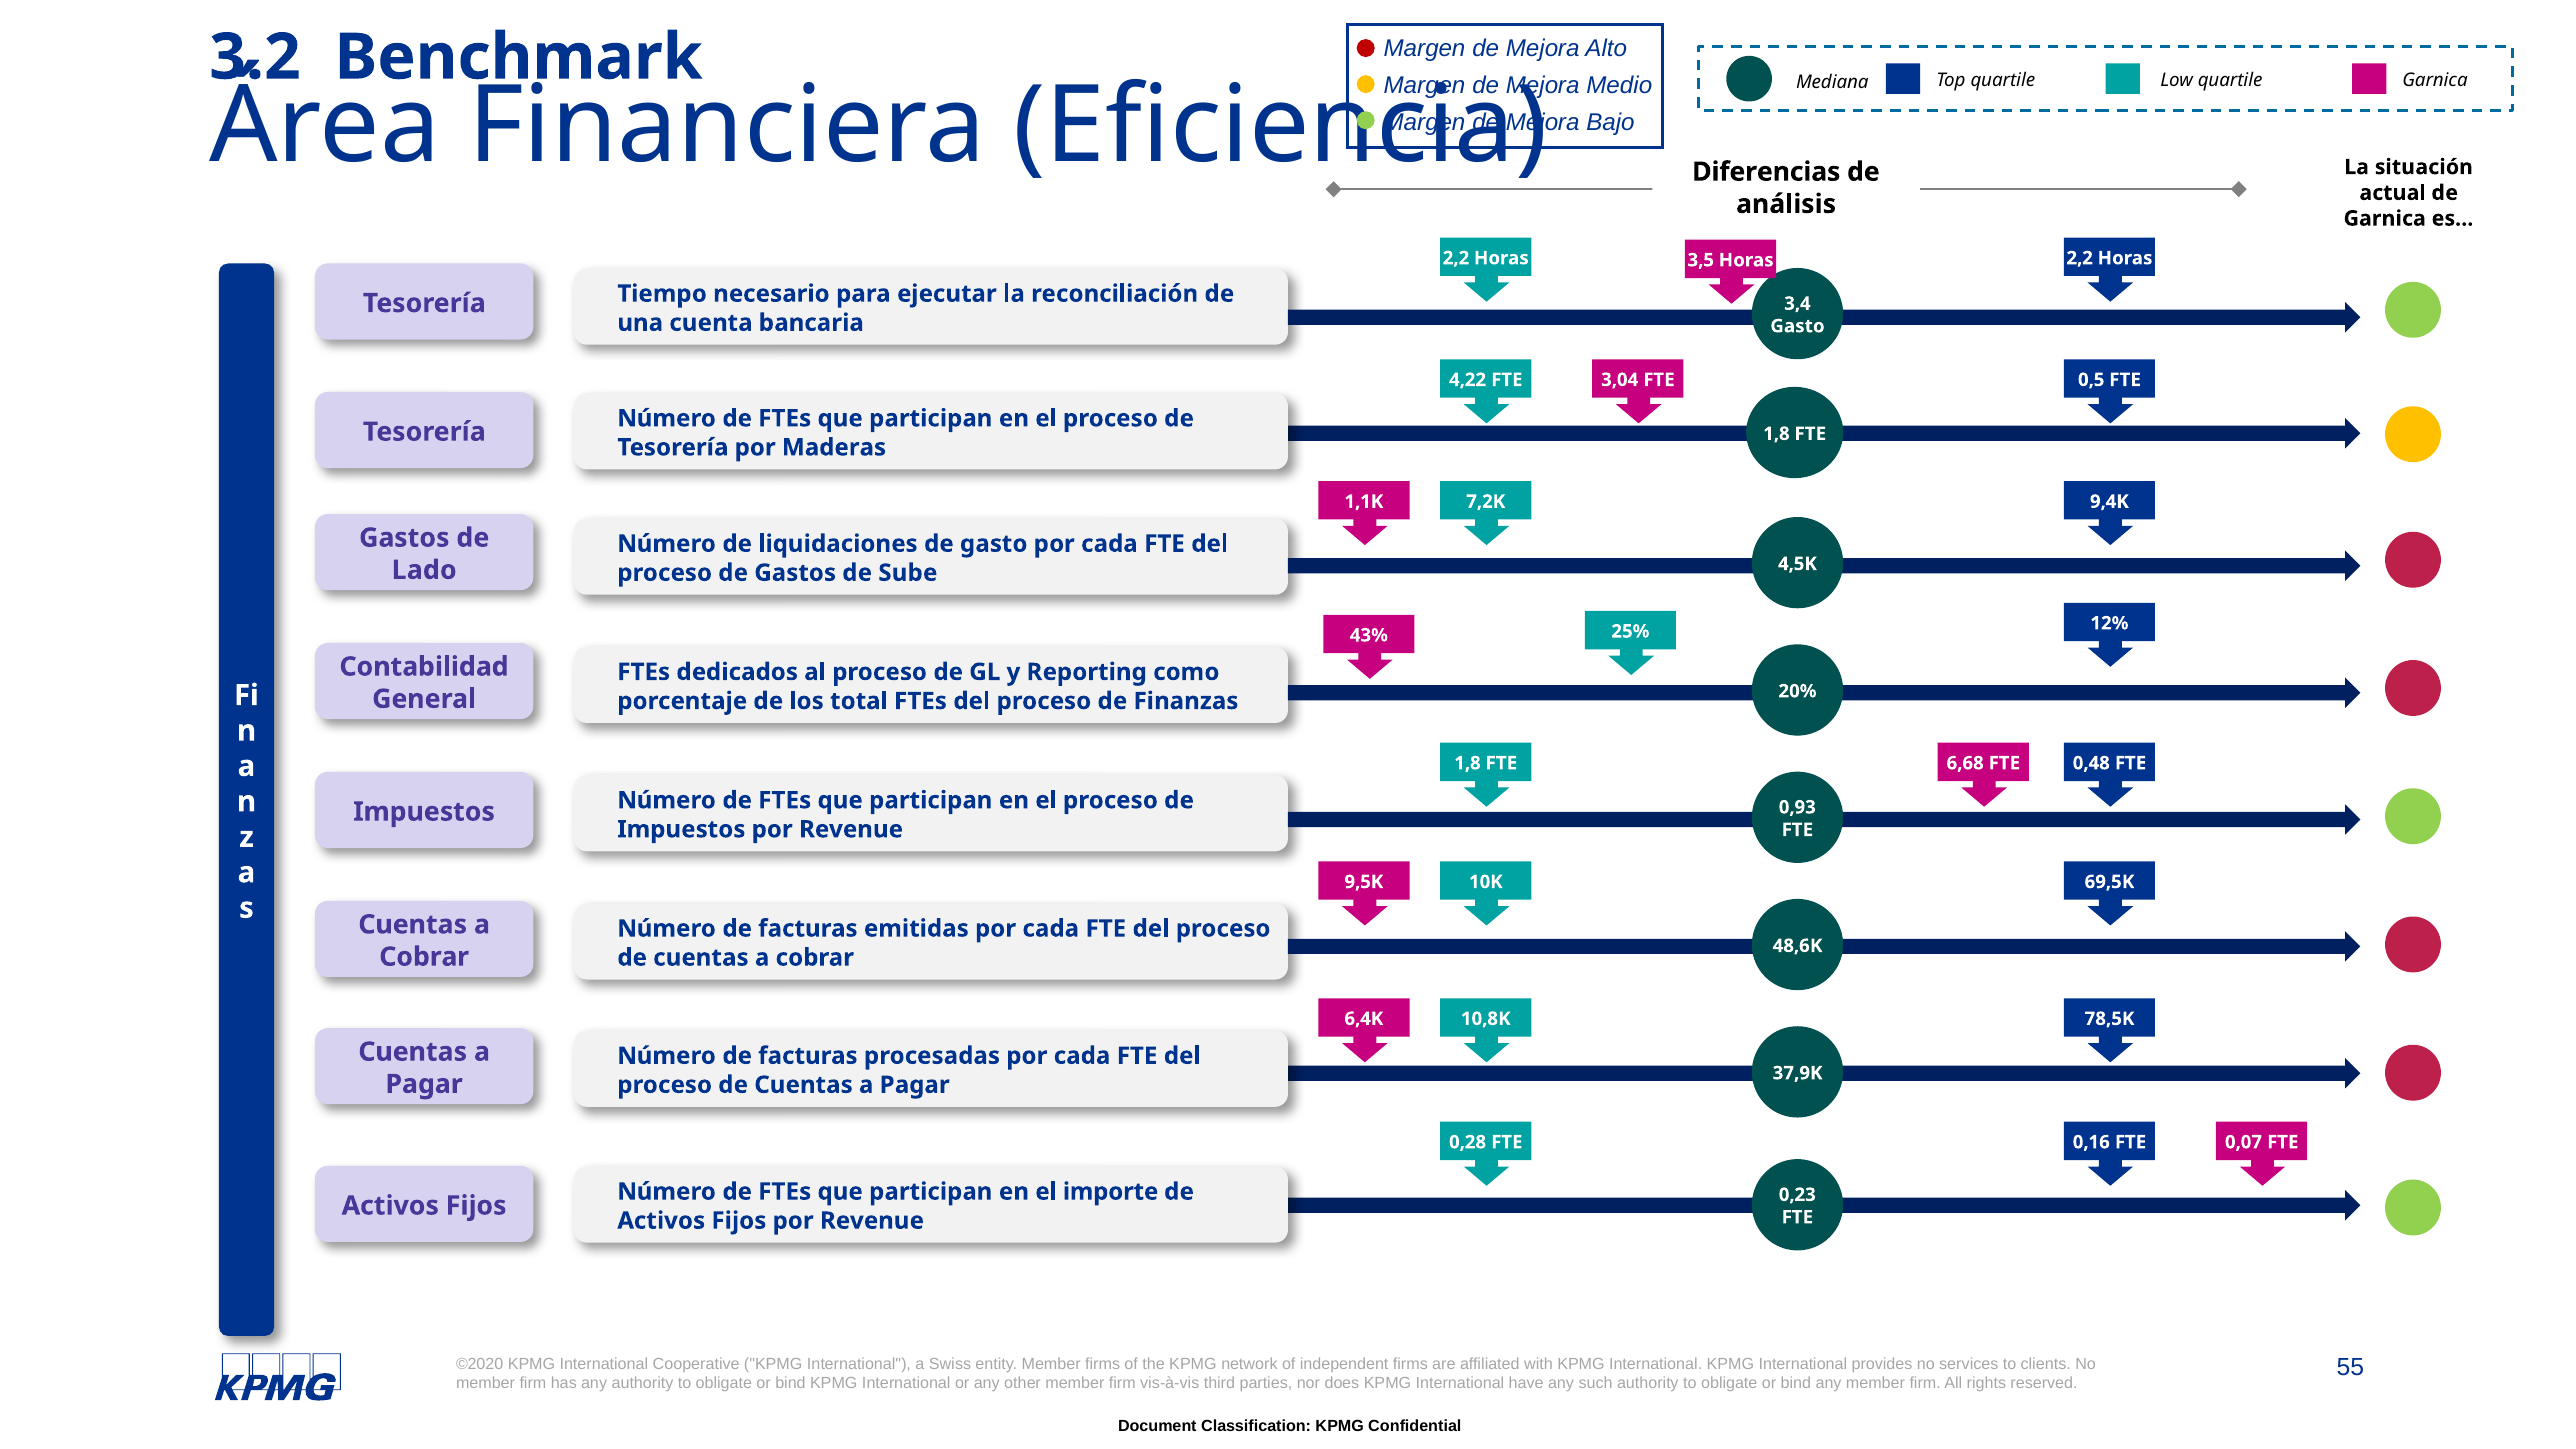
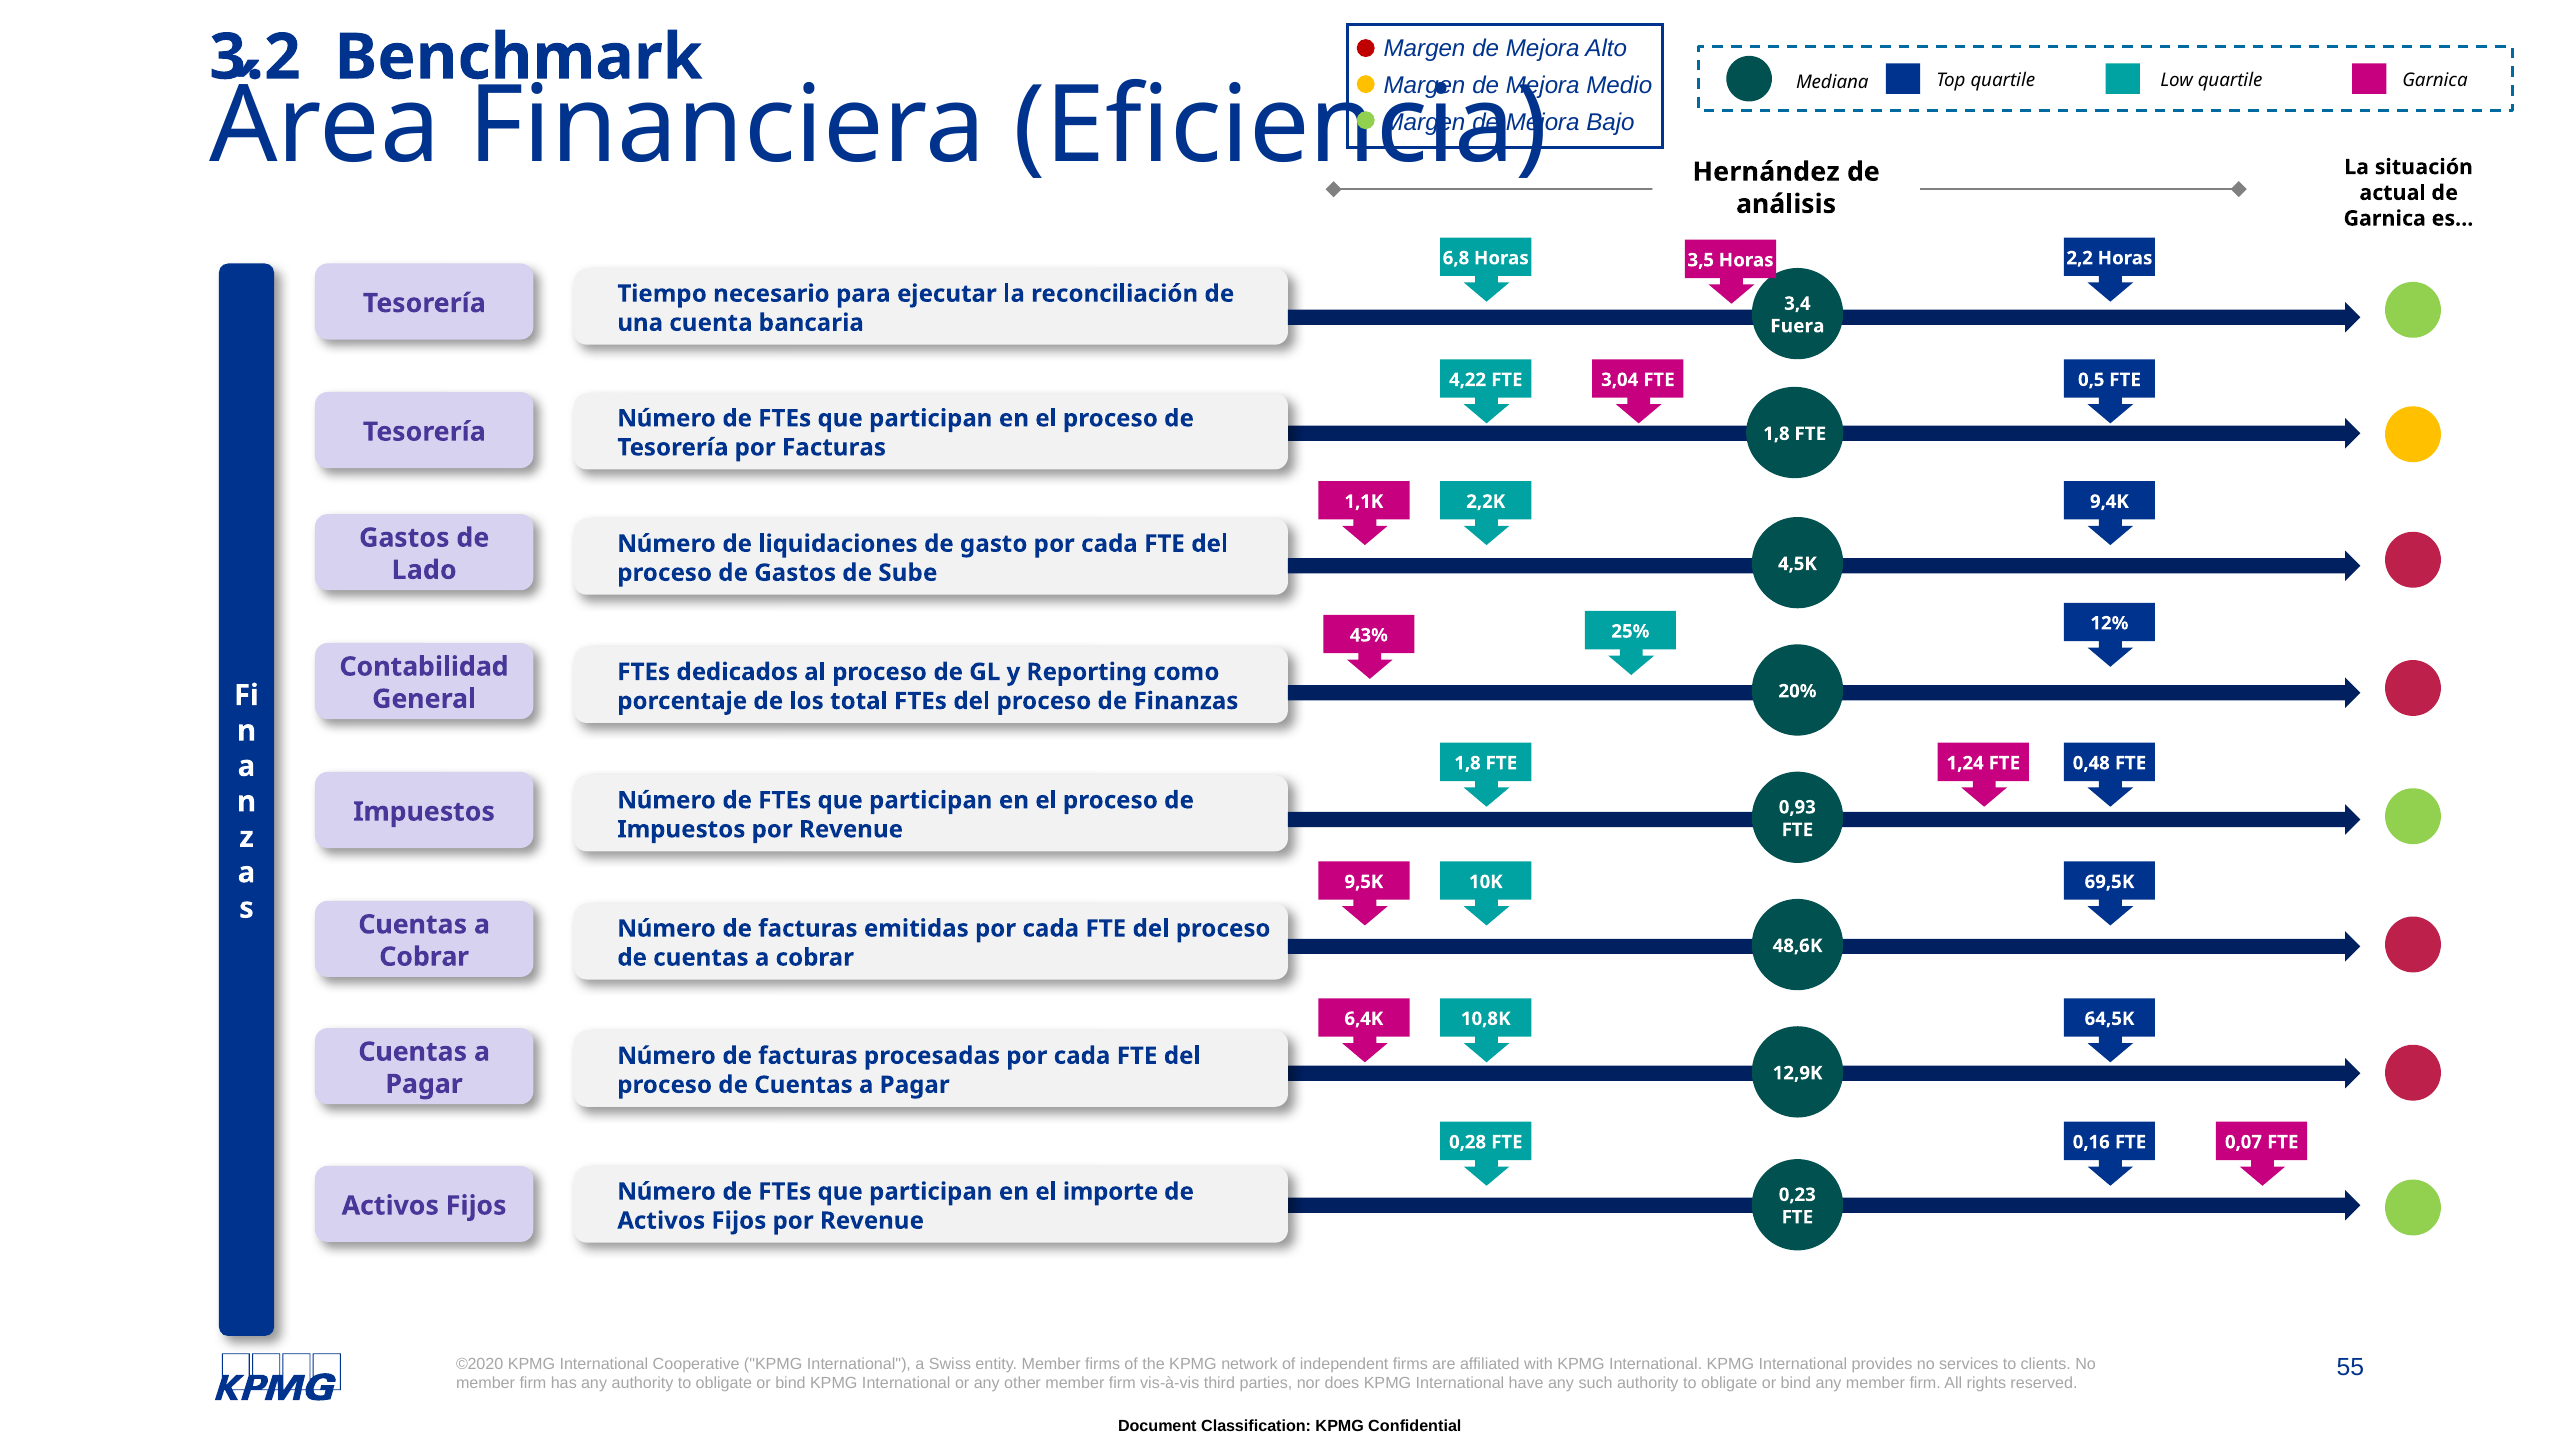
Diferencias: Diferencias -> Hernández
2,2 at (1456, 258): 2,2 -> 6,8
Gasto at (1797, 326): Gasto -> Fuera
por Maderas: Maderas -> Facturas
7,2K: 7,2K -> 2,2K
6,68: 6,68 -> 1,24
78,5K: 78,5K -> 64,5K
37,9K: 37,9K -> 12,9K
